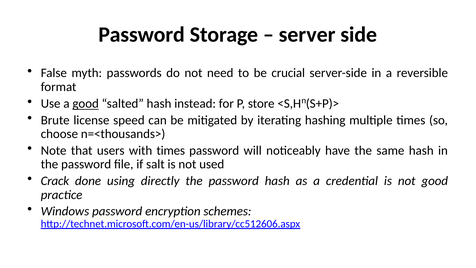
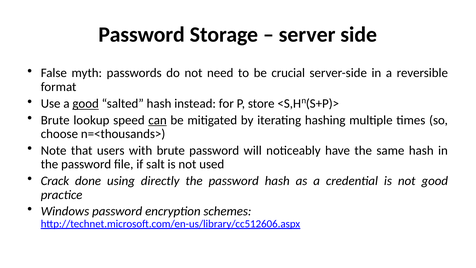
license: license -> lookup
can underline: none -> present
with times: times -> brute
